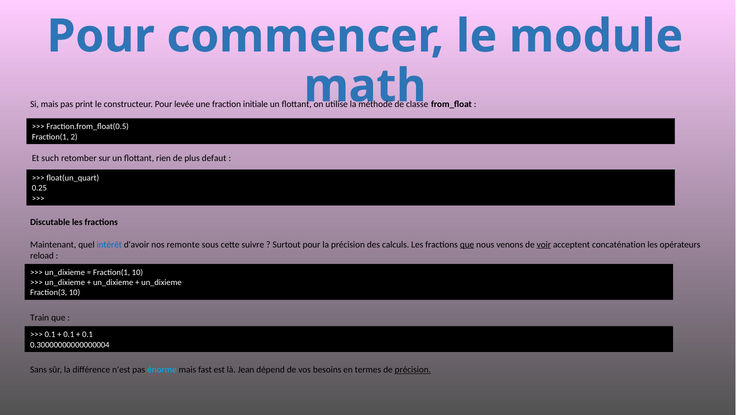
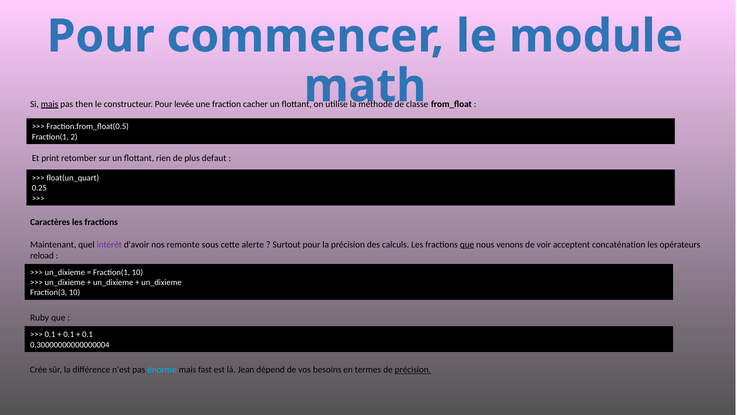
mais at (50, 104) underline: none -> present
print: print -> then
initiale: initiale -> cacher
such: such -> print
Discutable: Discutable -> Caractères
intérêt colour: blue -> purple
suivre: suivre -> alerte
voir underline: present -> none
Train: Train -> Ruby
Sans: Sans -> Crée
